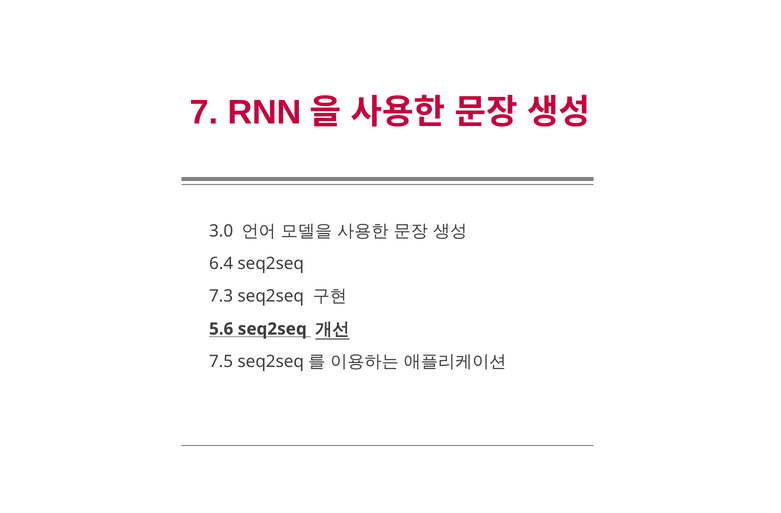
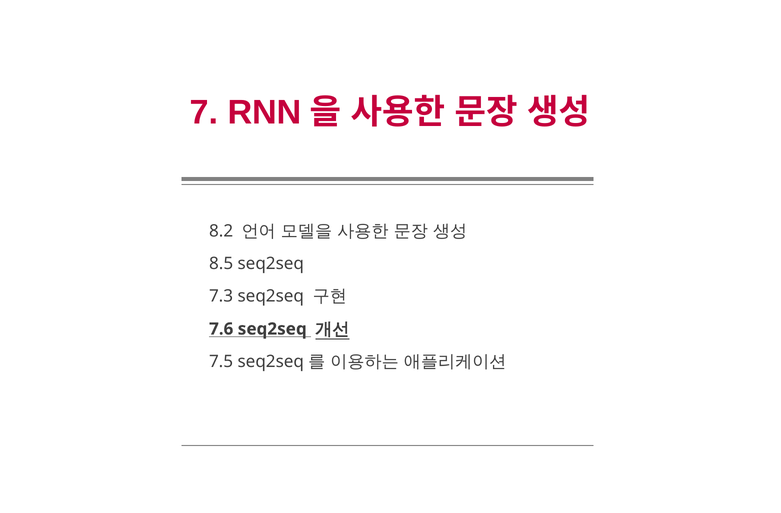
3.0: 3.0 -> 8.2
6.4: 6.4 -> 8.5
5.6: 5.6 -> 7.6
